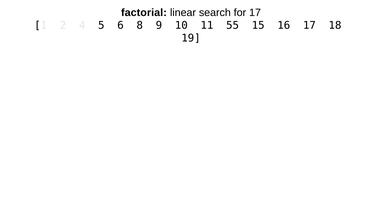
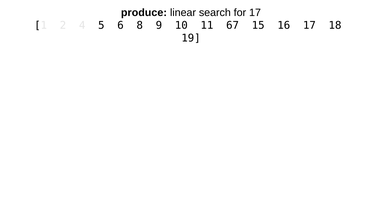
factorial: factorial -> produce
55: 55 -> 67
